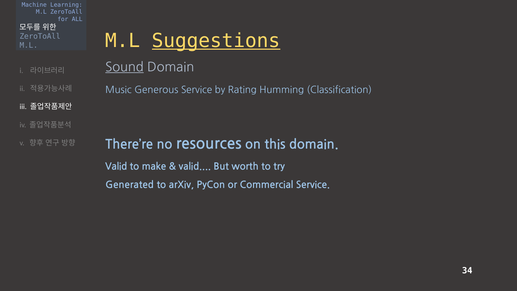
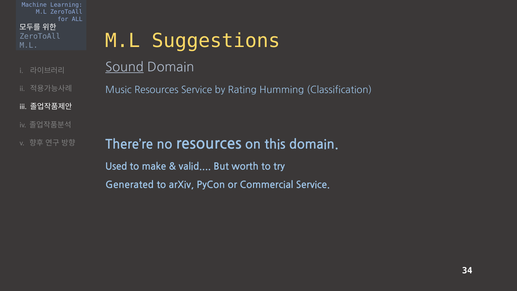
Suggestions underline: present -> none
Music Generous: Generous -> Resources
Valid at (116, 167): Valid -> Used
